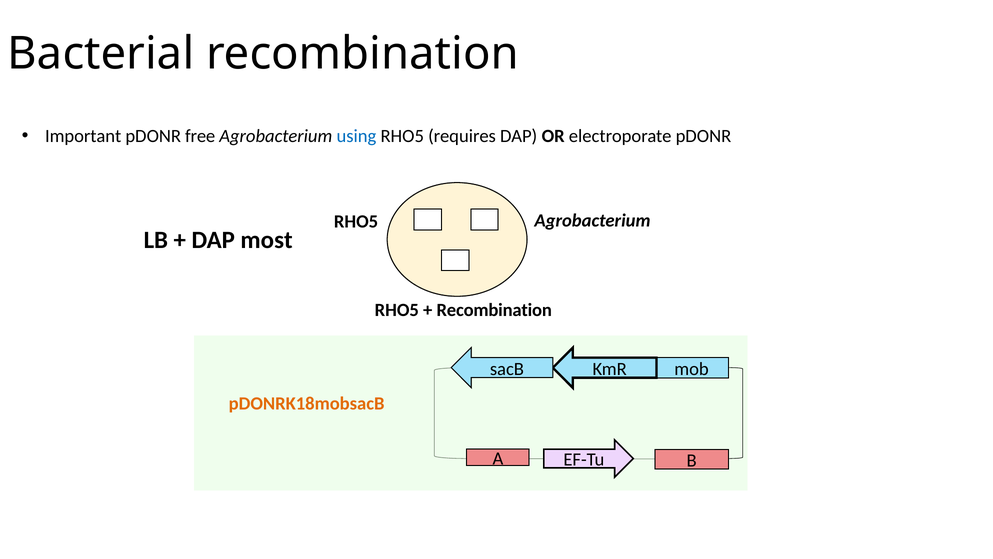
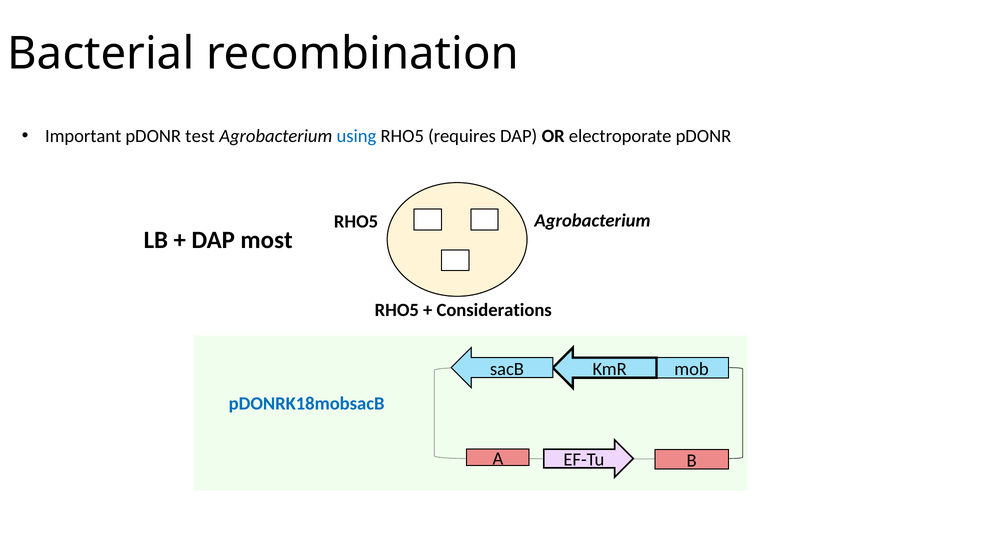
free: free -> test
Recombination at (494, 310): Recombination -> Considerations
pDONRK18mobsacB colour: orange -> blue
